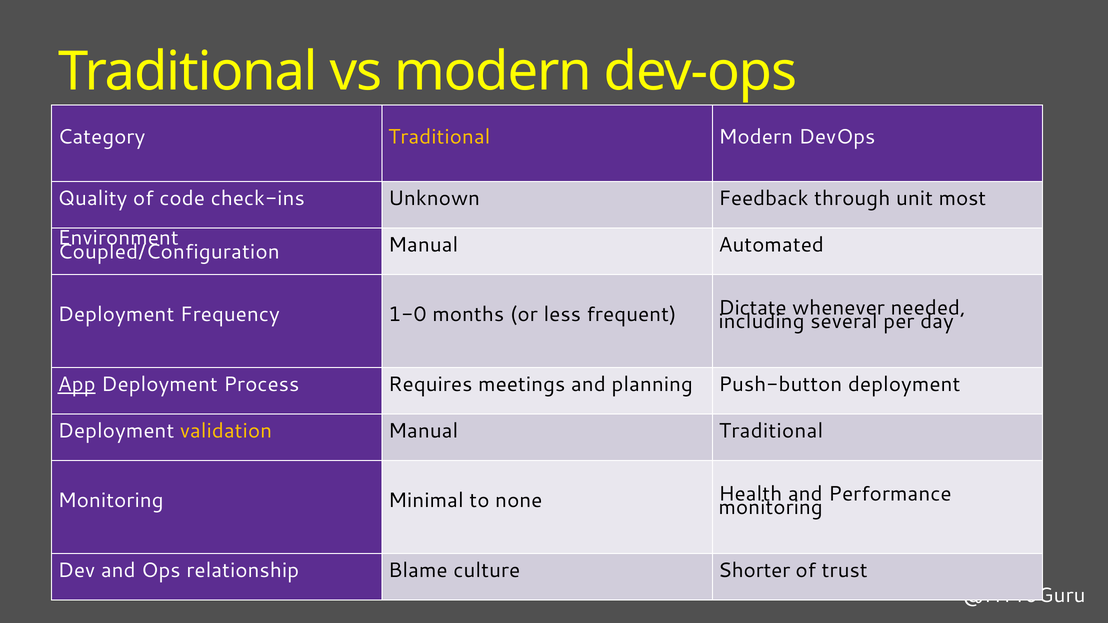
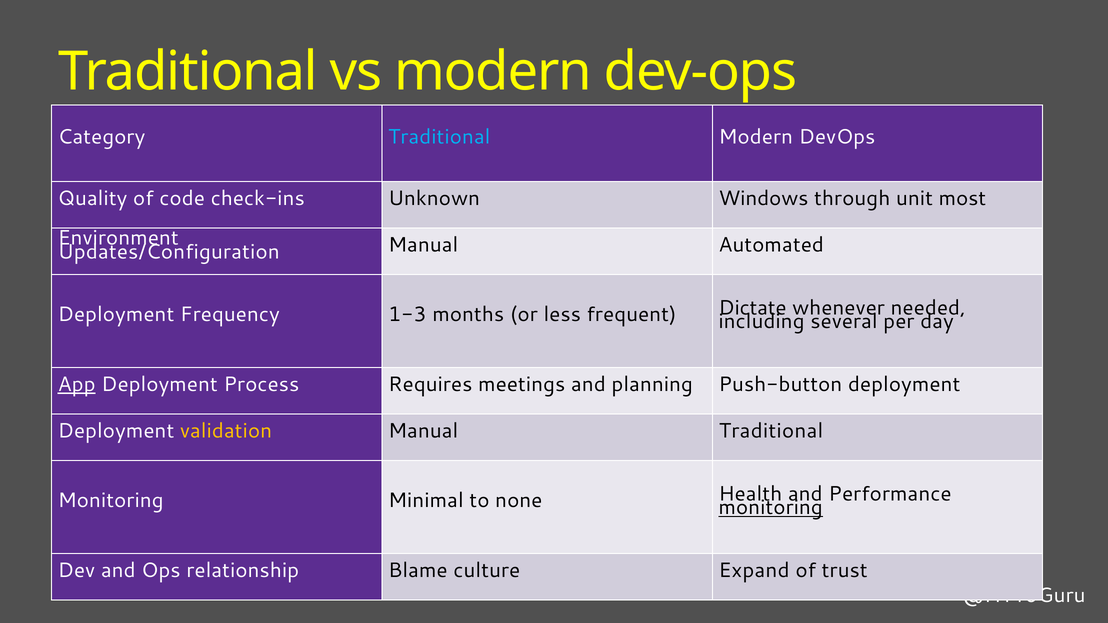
Traditional at (439, 137) colour: yellow -> light blue
Feedback: Feedback -> Windows
Coupled/Configuration: Coupled/Configuration -> Updates/Configuration
1-0: 1-0 -> 1-3
monitoring at (771, 508) underline: none -> present
Shorter: Shorter -> Expand
